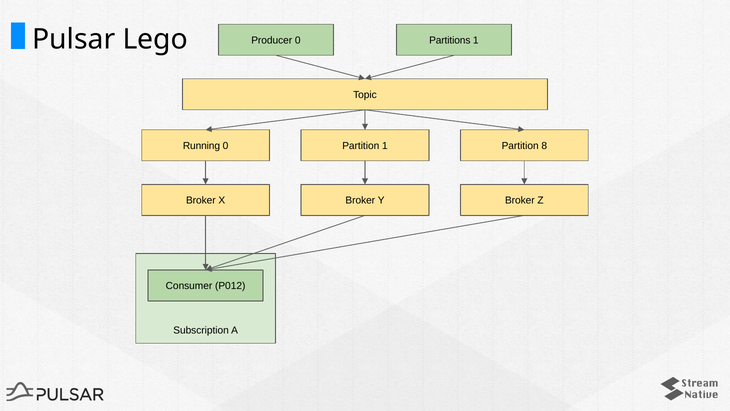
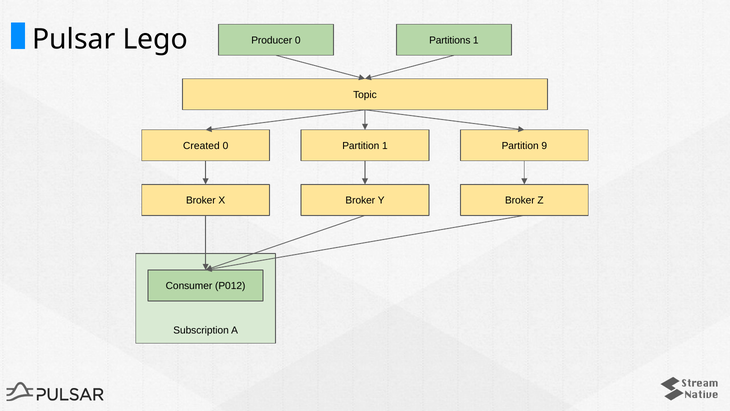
Running: Running -> Created
8: 8 -> 9
